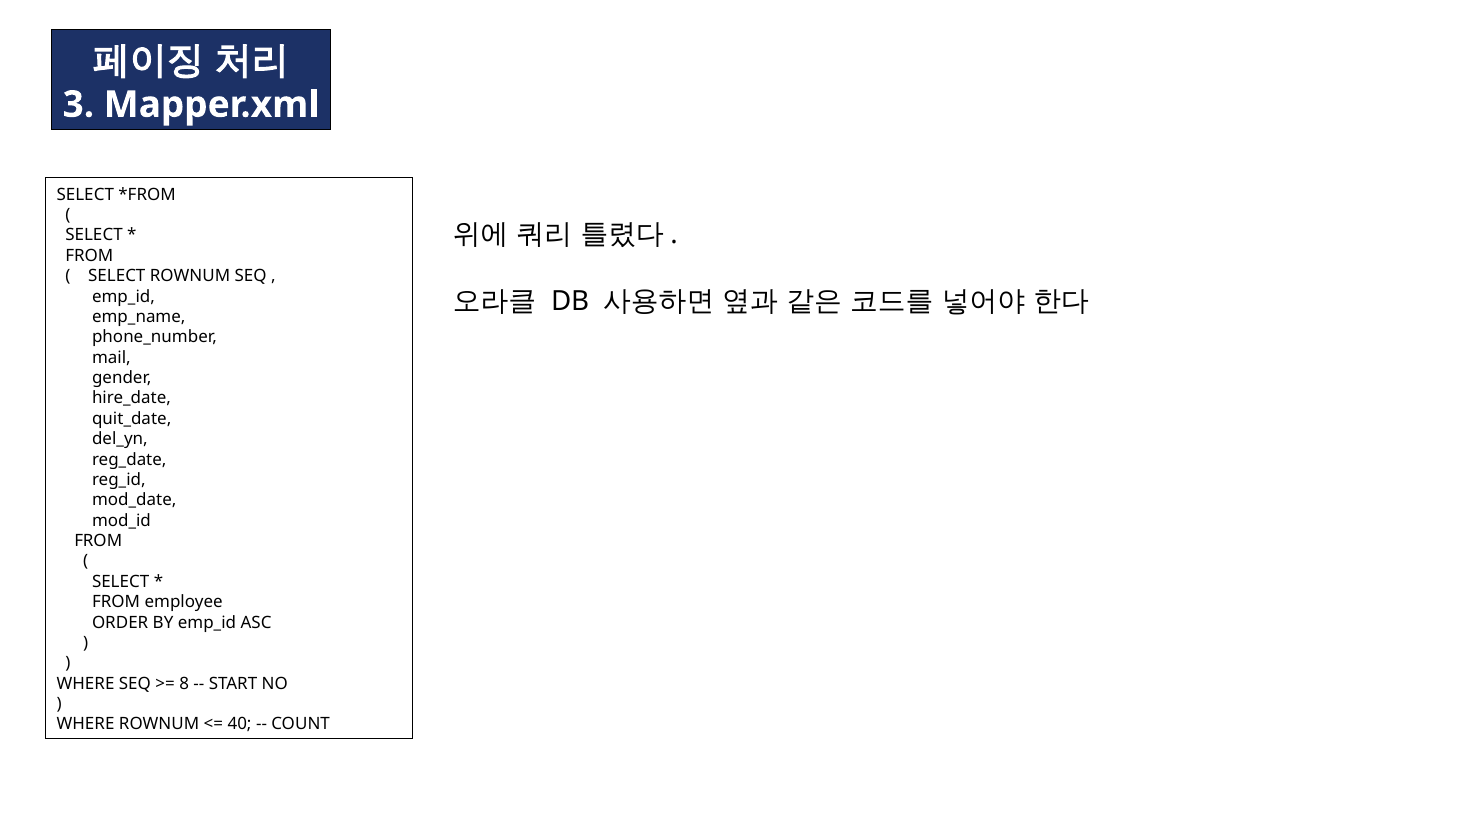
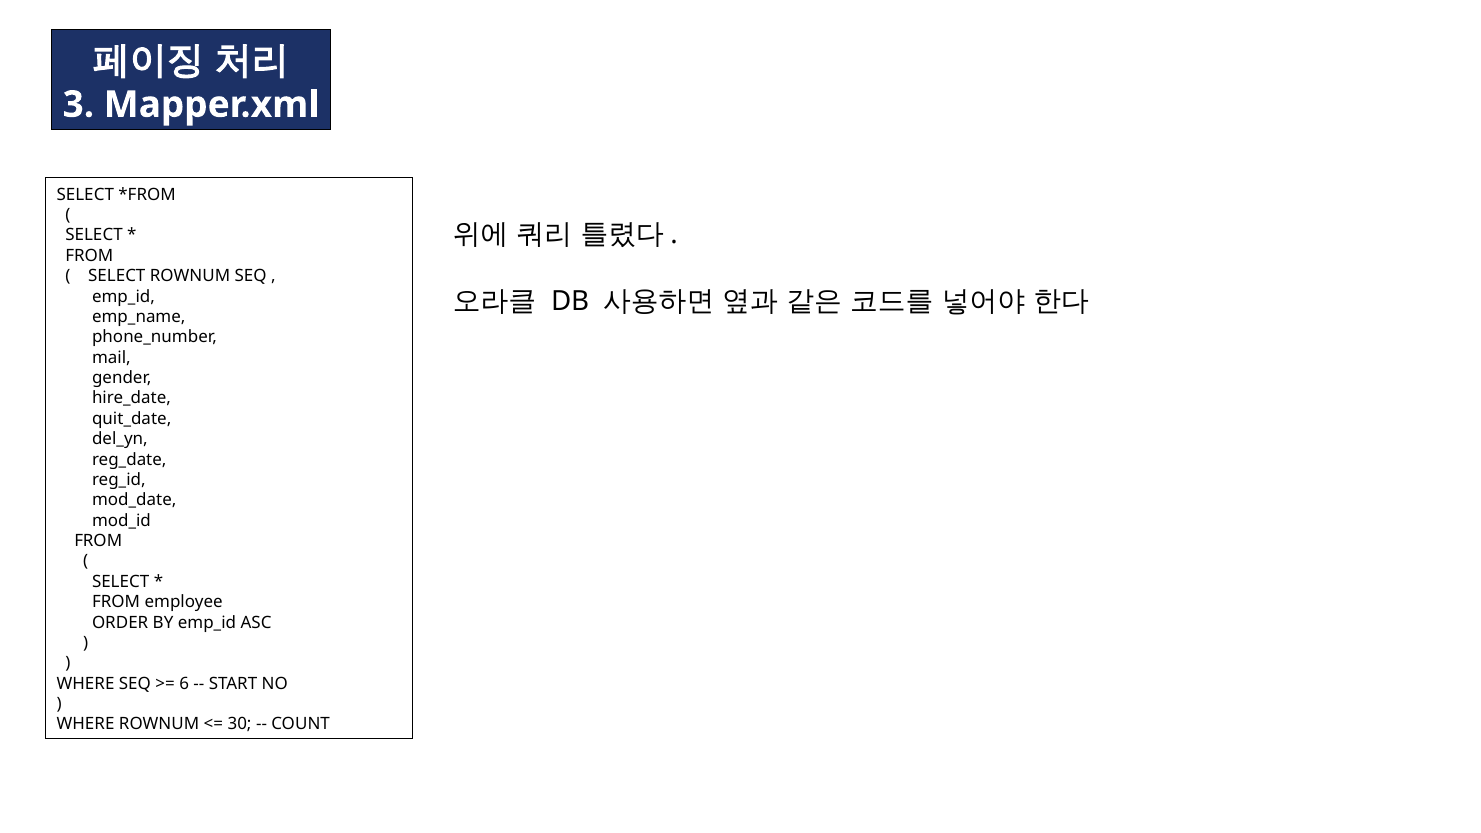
8: 8 -> 6
40: 40 -> 30
